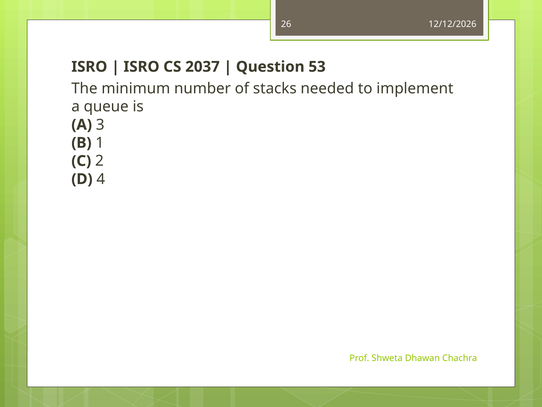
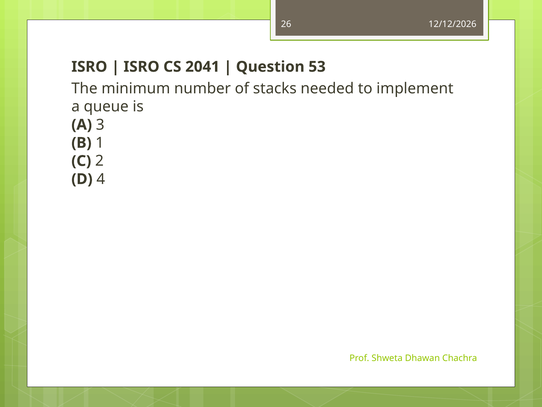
2037: 2037 -> 2041
